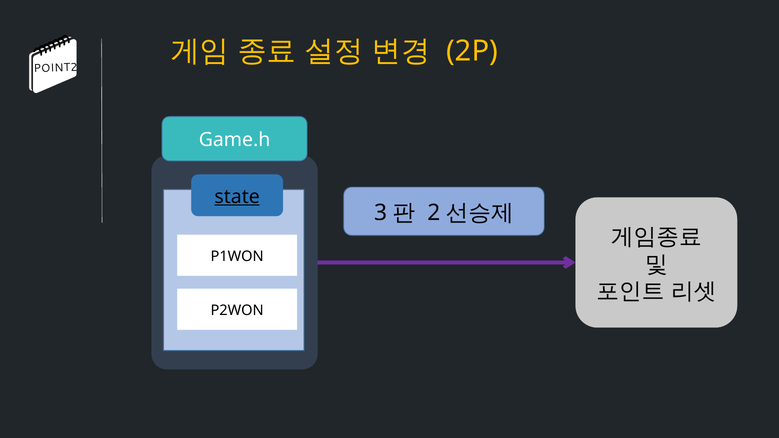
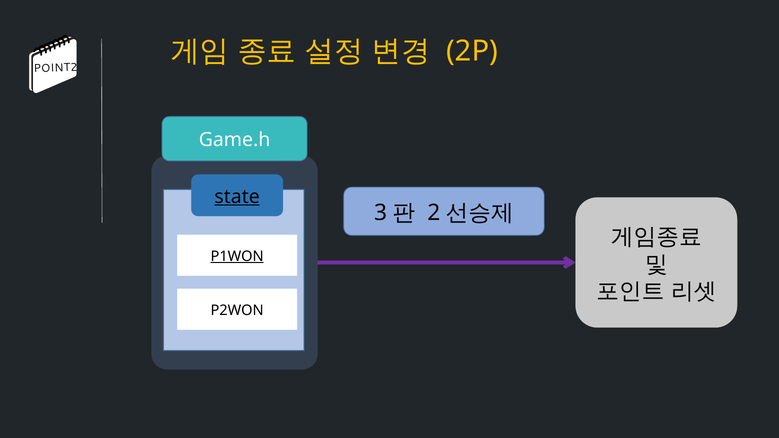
P1WON underline: none -> present
